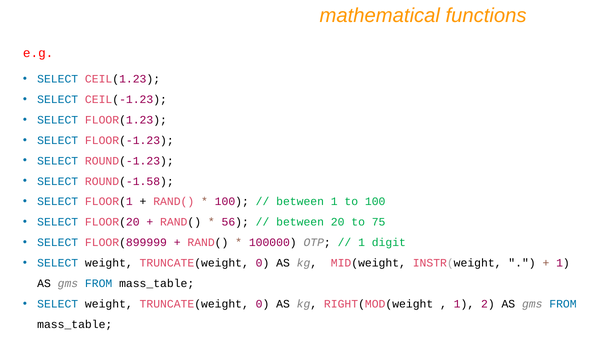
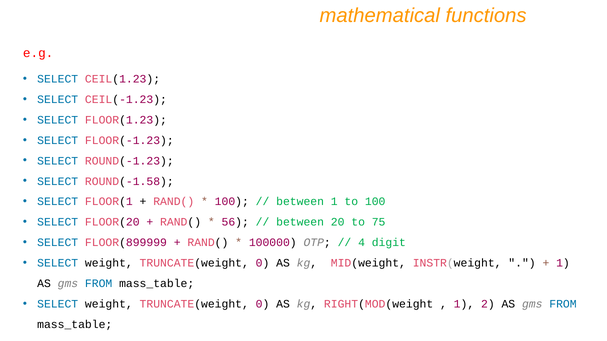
1 at (362, 243): 1 -> 4
